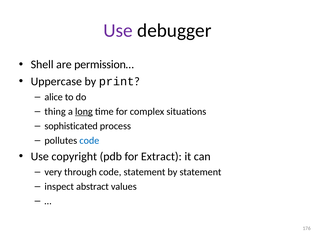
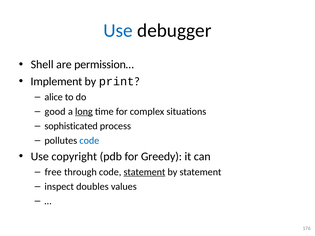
Use at (118, 30) colour: purple -> blue
Uppercase: Uppercase -> Implement
thing: thing -> good
Extract: Extract -> Greedy
very: very -> free
statement at (144, 172) underline: none -> present
abstract: abstract -> doubles
